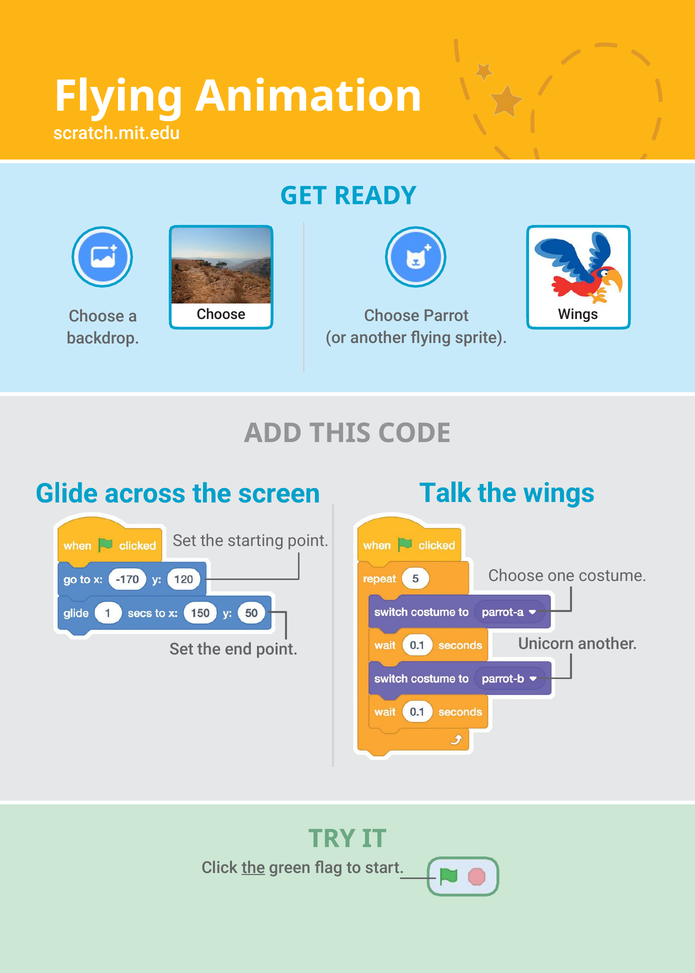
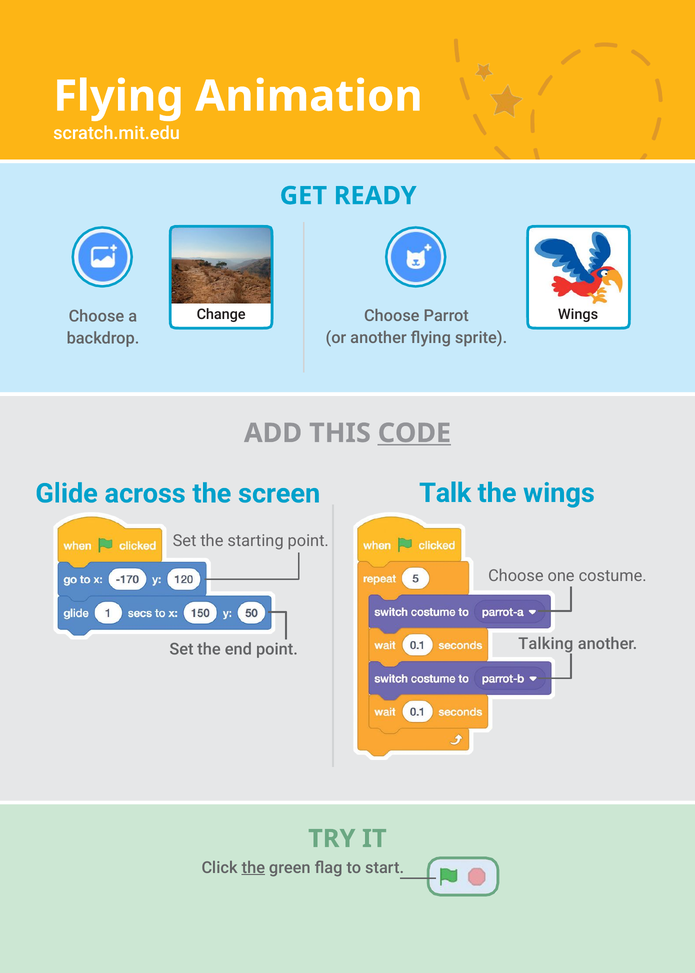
Choose at (221, 315): Choose -> Change
CODE underline: none -> present
Unicorn: Unicorn -> Talking
